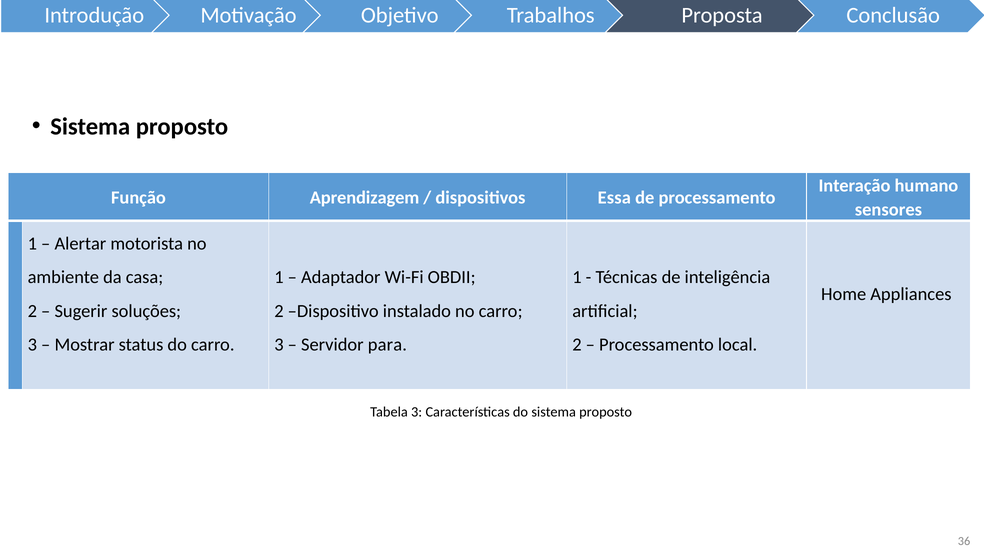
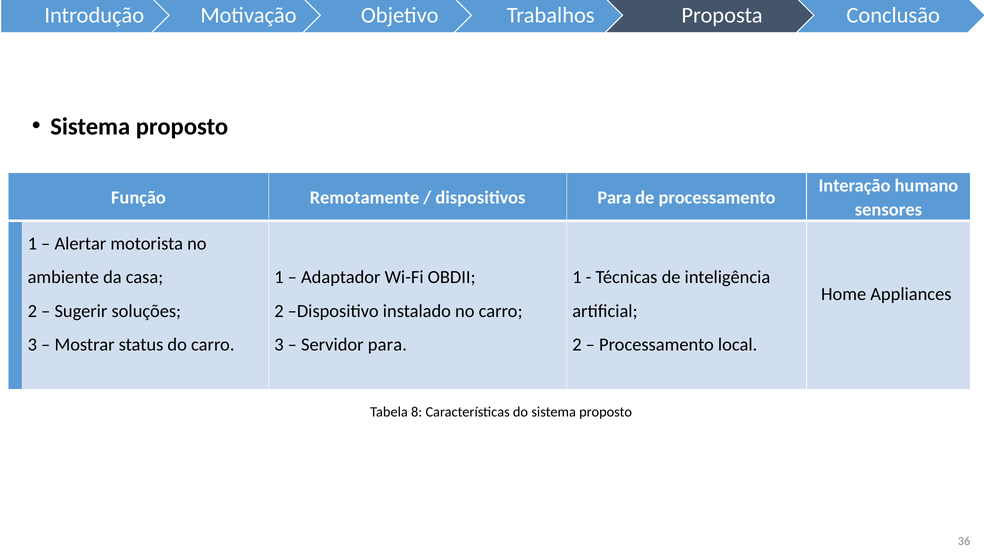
Aprendizagem: Aprendizagem -> Remotamente
dispositivos Essa: Essa -> Para
Tabela 3: 3 -> 8
